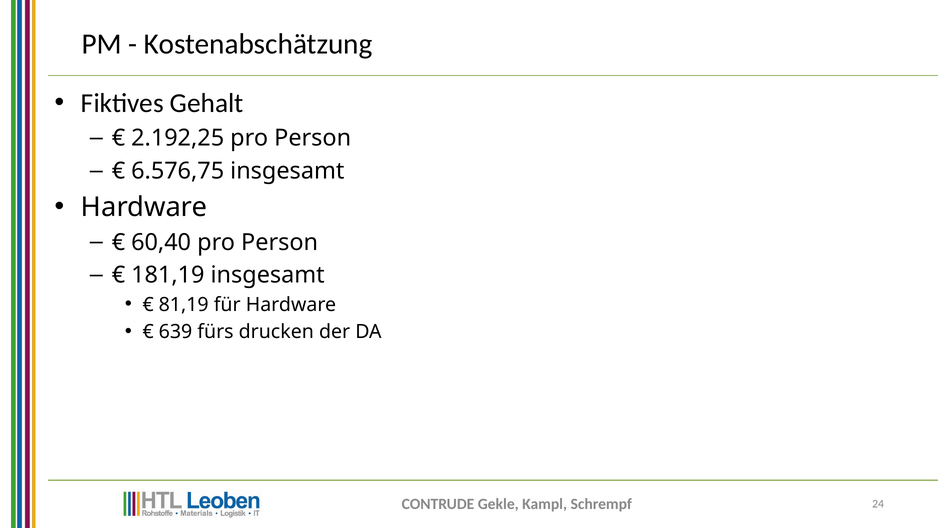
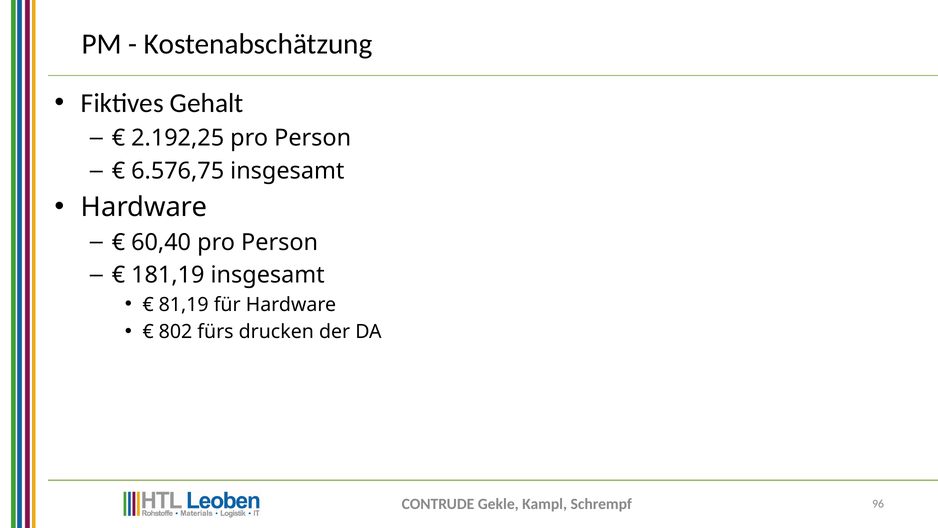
639: 639 -> 802
24: 24 -> 96
